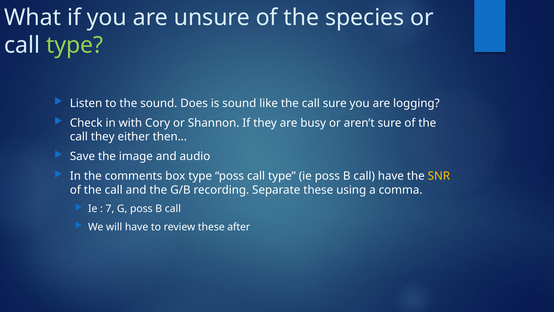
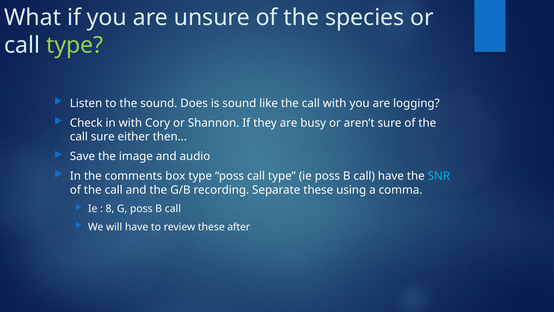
call sure: sure -> with
call they: they -> sure
SNR colour: yellow -> light blue
7: 7 -> 8
